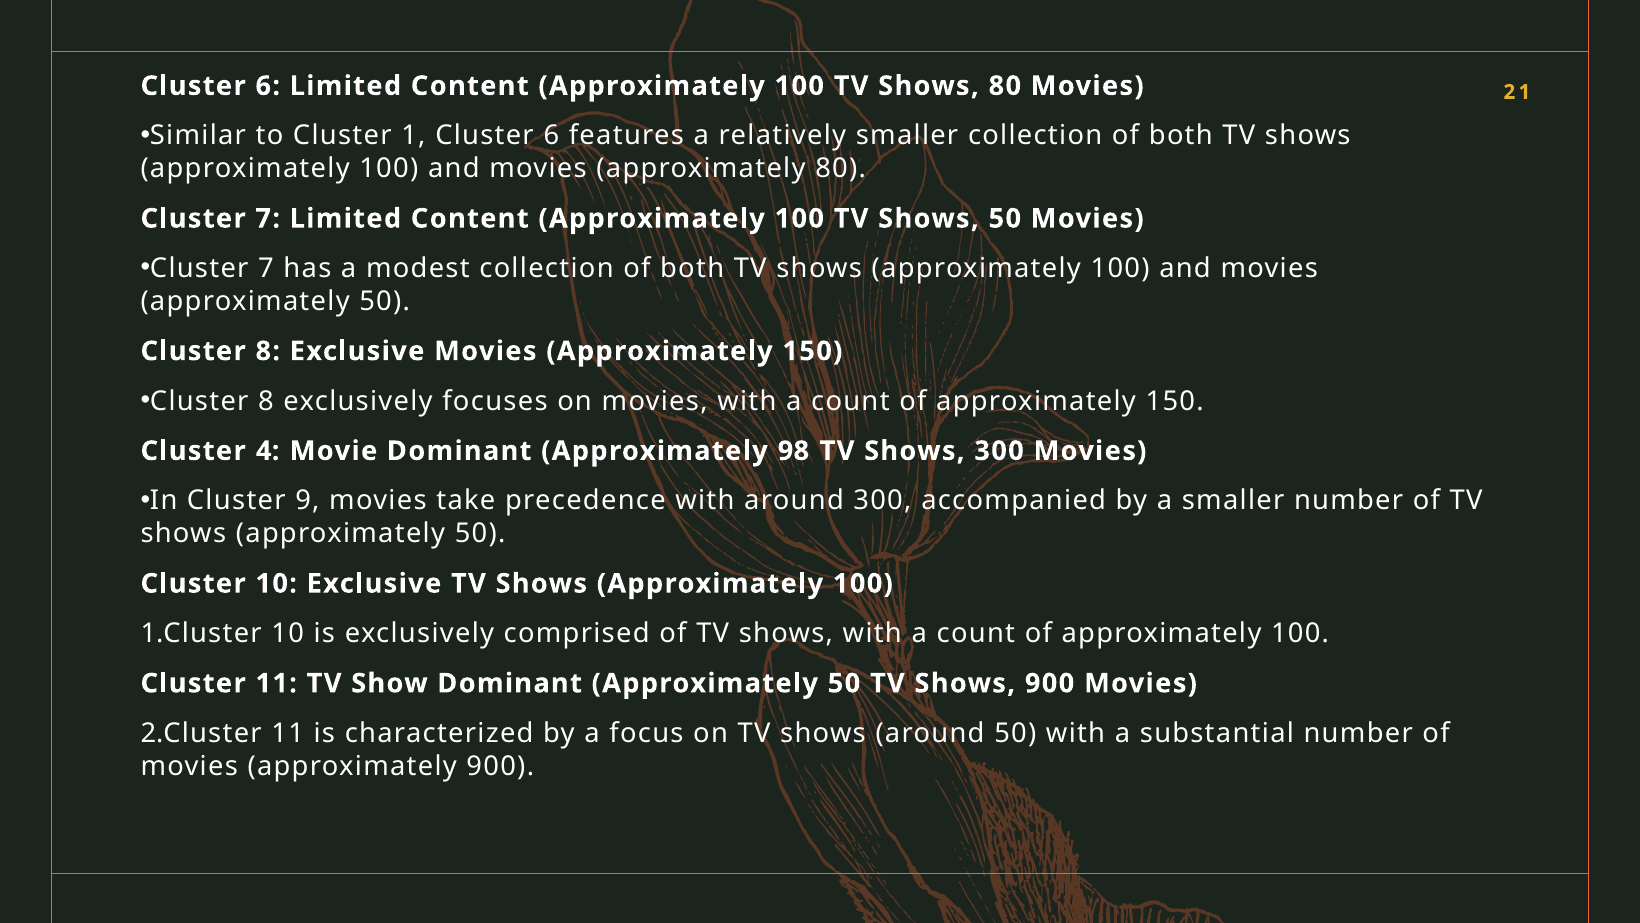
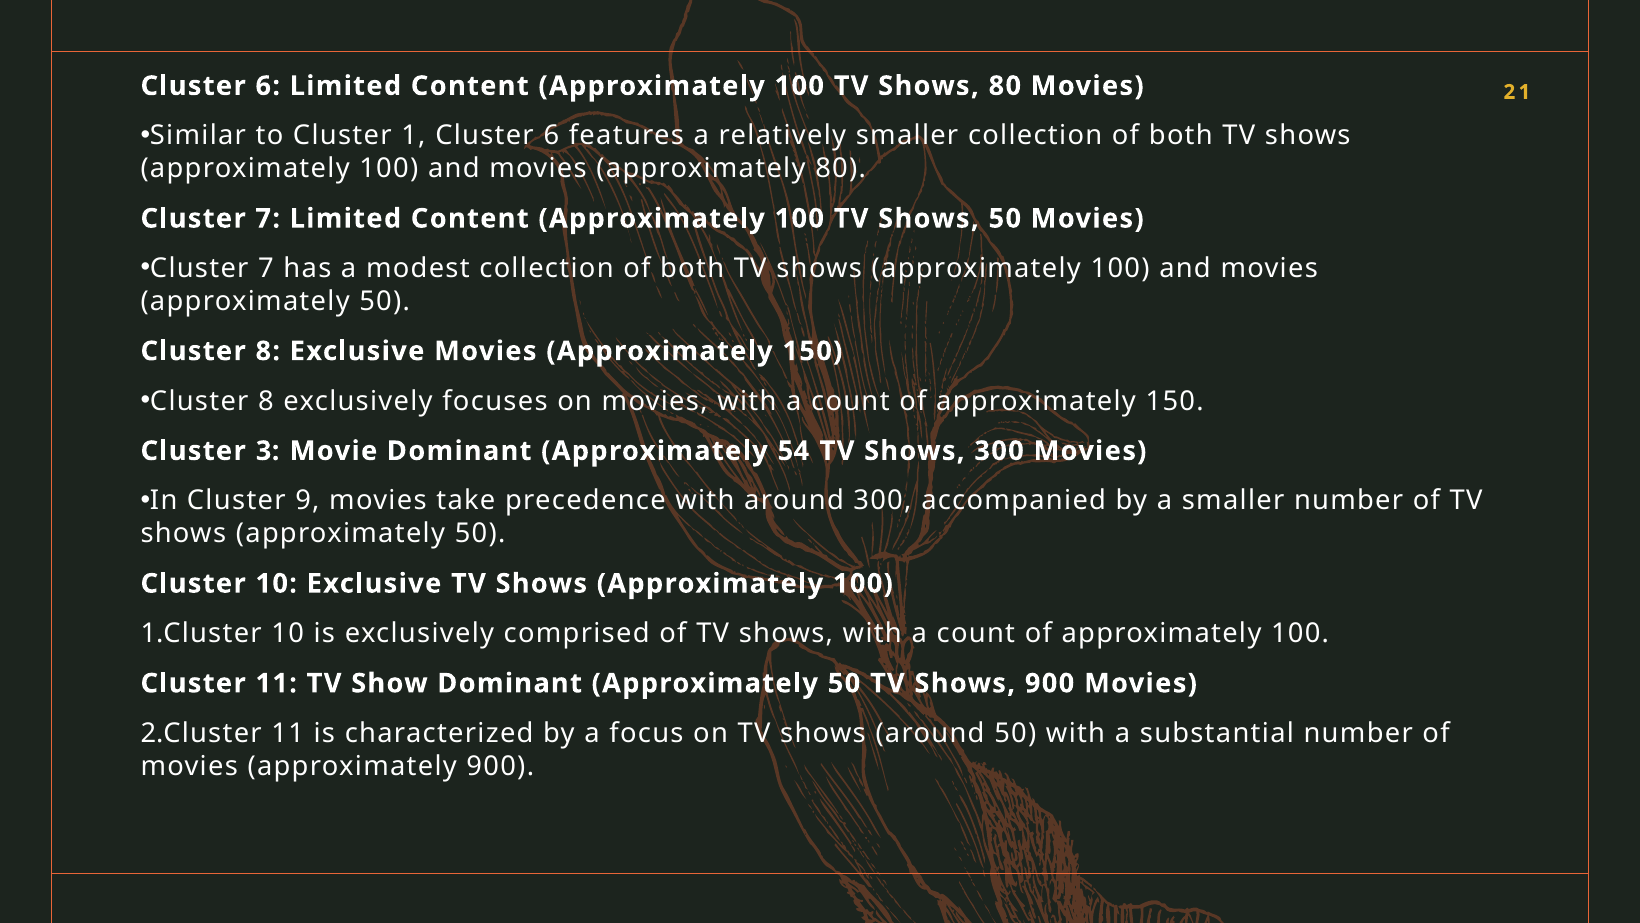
4: 4 -> 3
98: 98 -> 54
